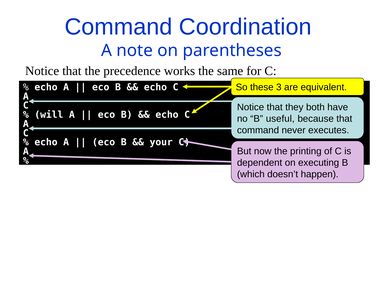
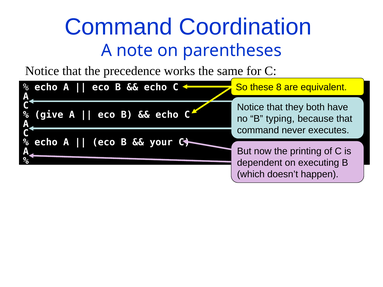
3: 3 -> 8
will: will -> give
useful: useful -> typing
